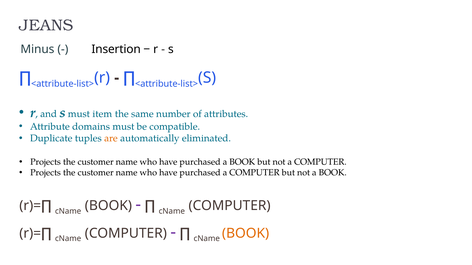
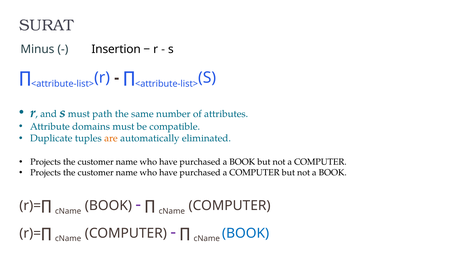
JEANS: JEANS -> SURAT
item: item -> path
BOOK at (246, 234) colour: orange -> blue
